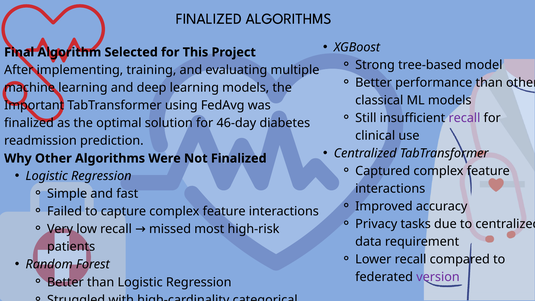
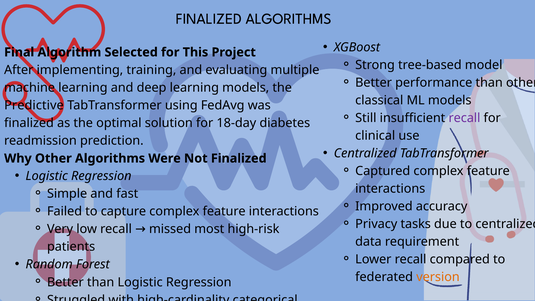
Important: Important -> Predictive
46-day: 46-day -> 18-day
version colour: purple -> orange
